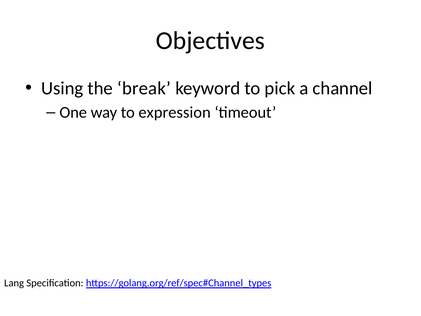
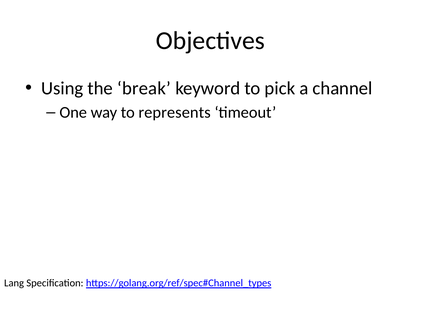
expression: expression -> represents
